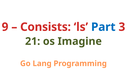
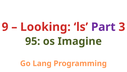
Consists: Consists -> Looking
Part colour: blue -> purple
21: 21 -> 95
